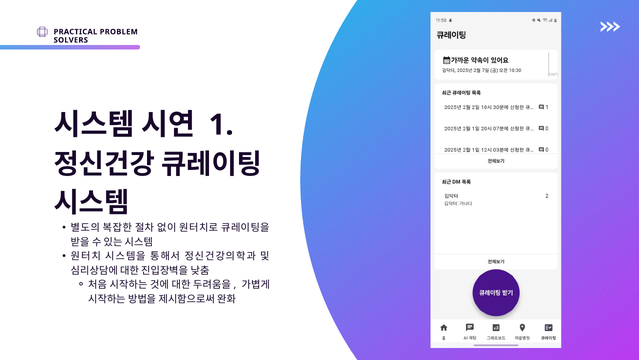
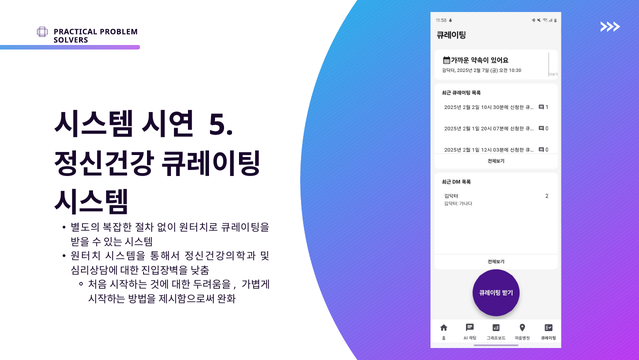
1: 1 -> 5
